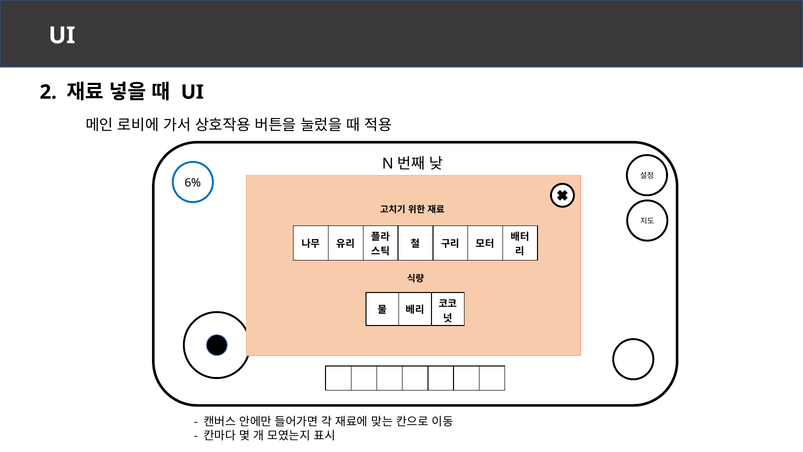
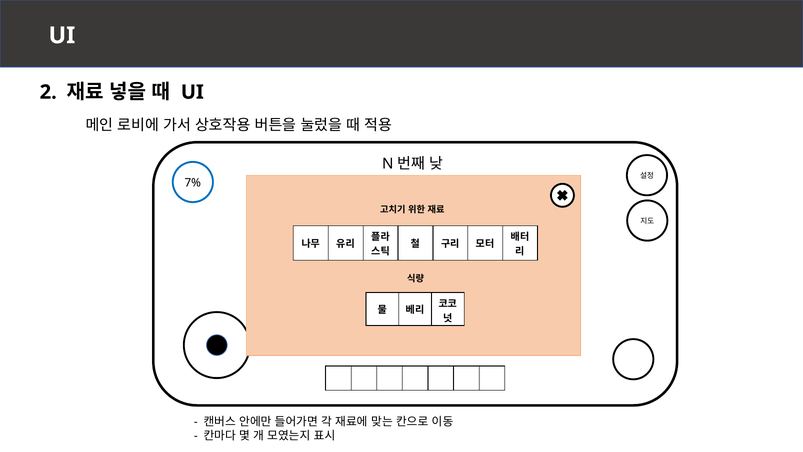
6%: 6% -> 7%
